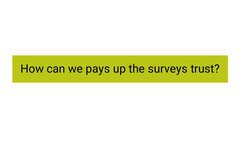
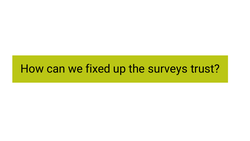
pays: pays -> fixed
